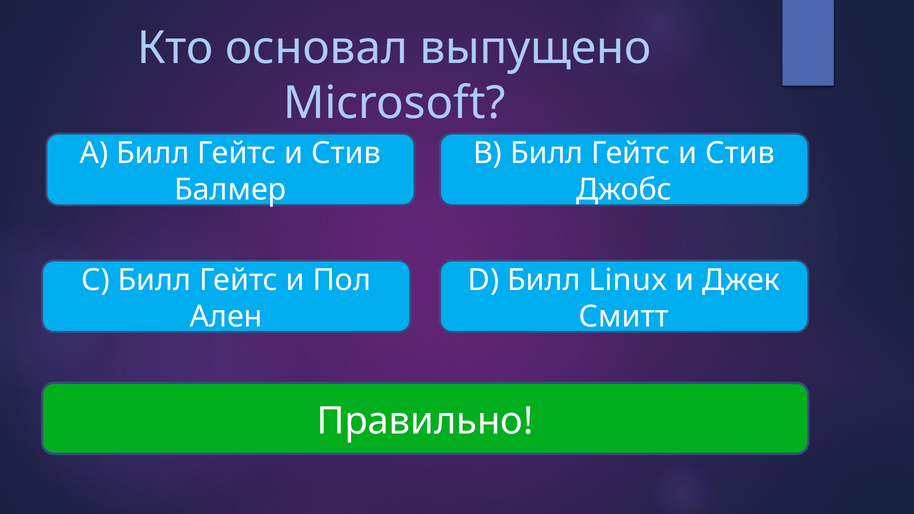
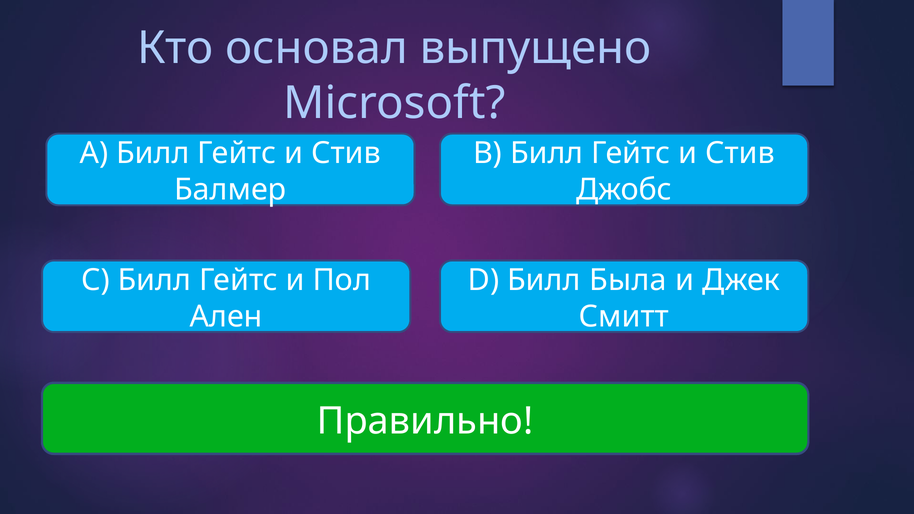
Linux: Linux -> Была
